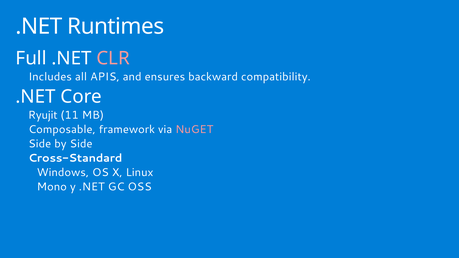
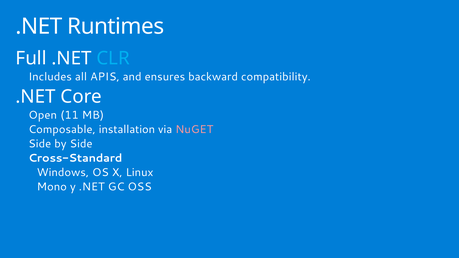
CLR colour: pink -> light blue
Ryujit: Ryujit -> Open
framework: framework -> installation
